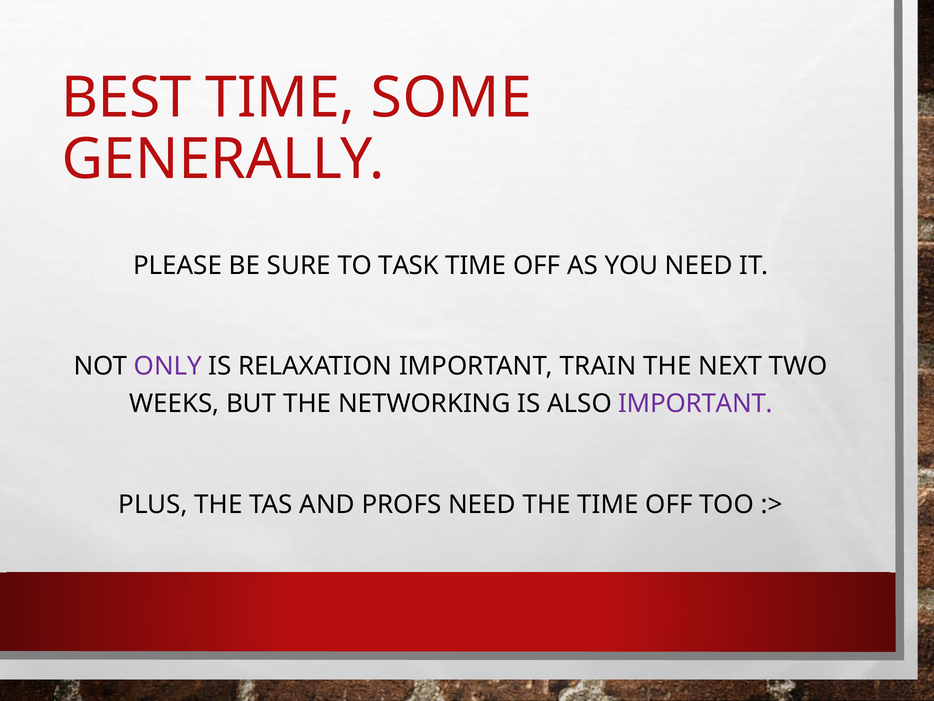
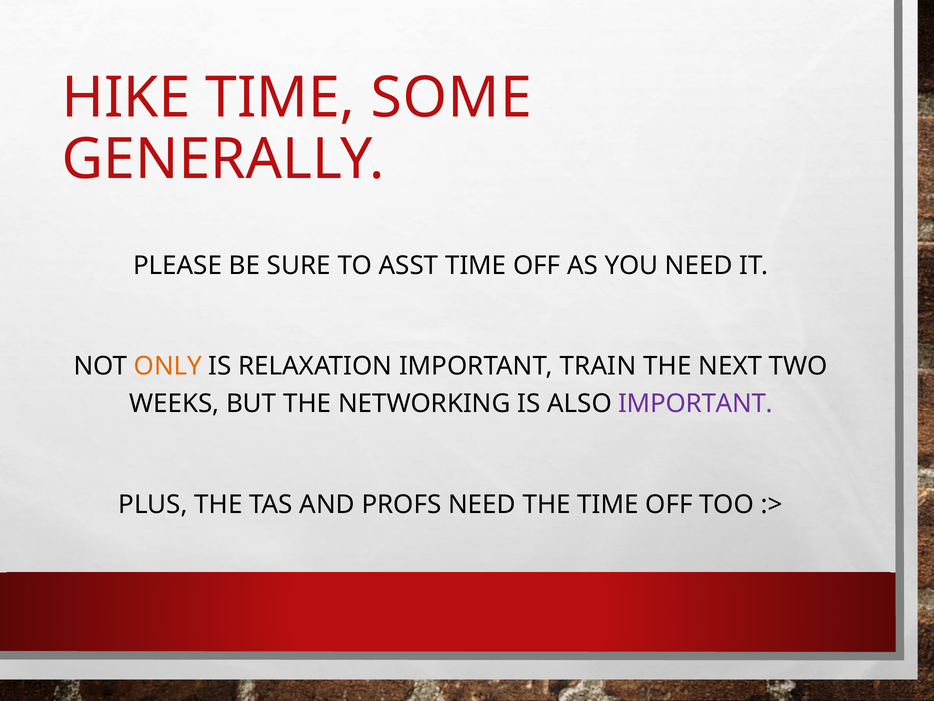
BEST: BEST -> HIKE
TASK: TASK -> ASST
ONLY colour: purple -> orange
